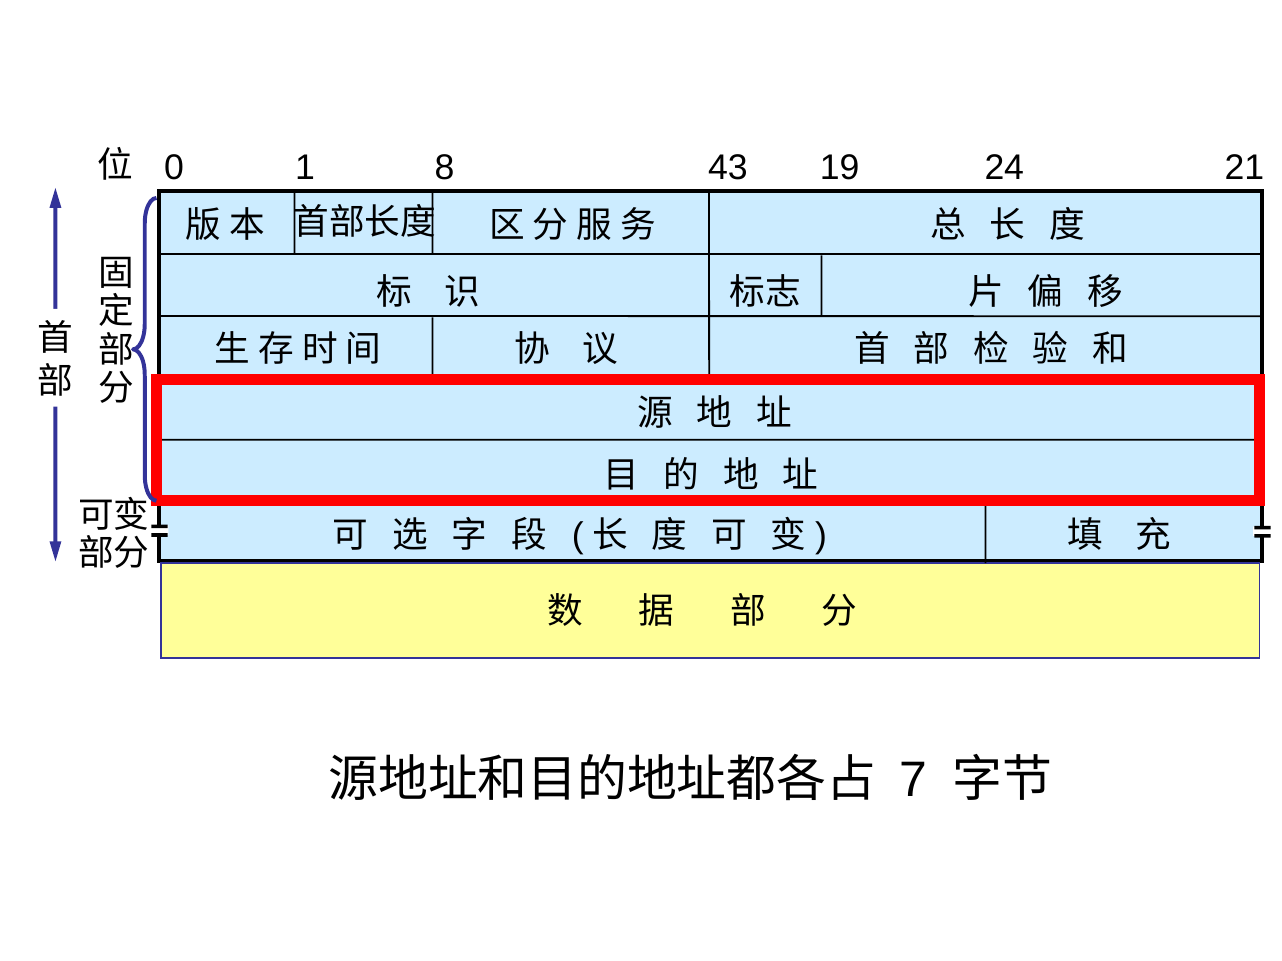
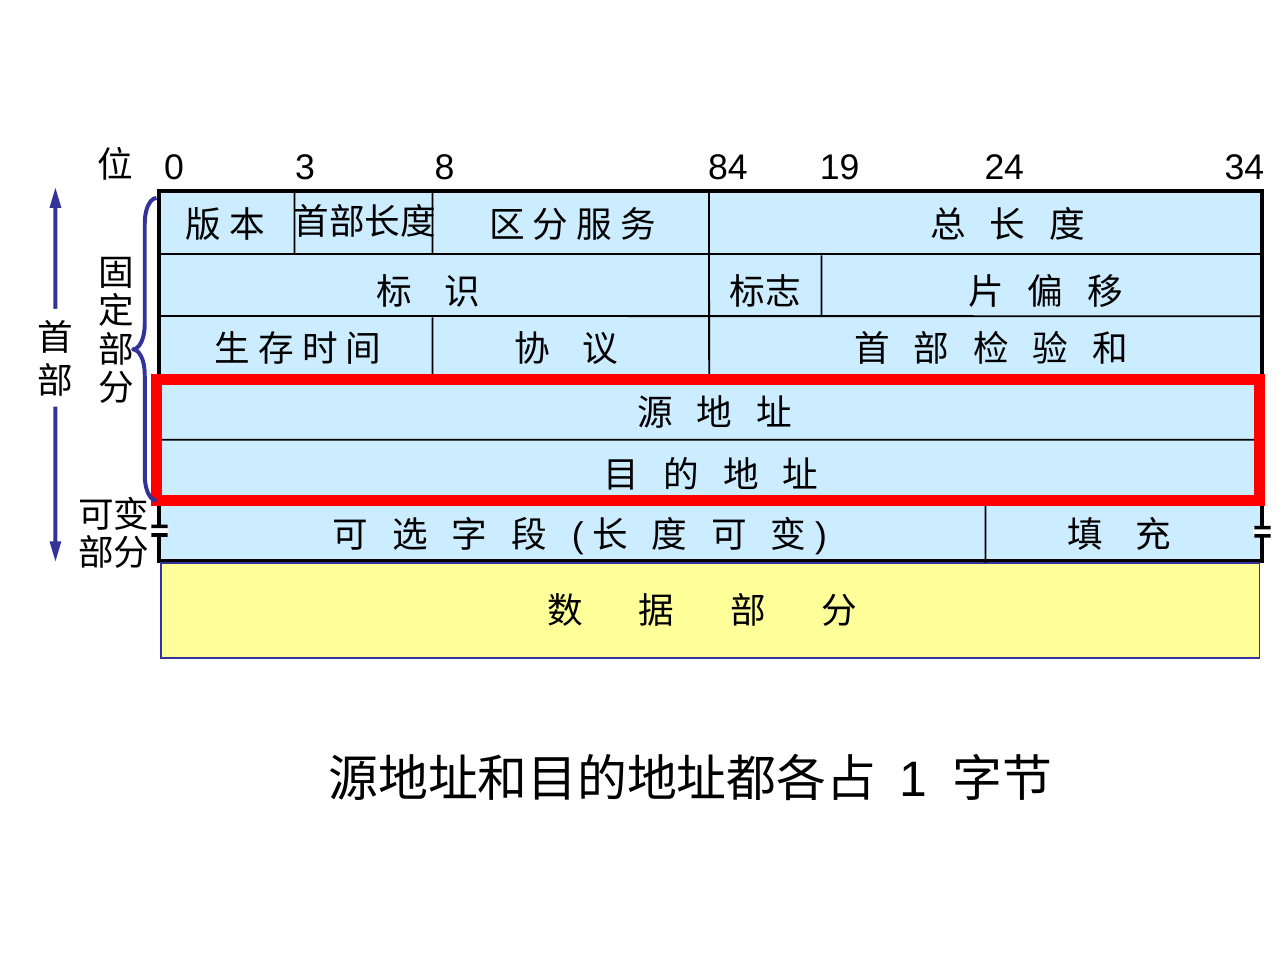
1: 1 -> 3
43: 43 -> 84
21: 21 -> 34
7: 7 -> 1
